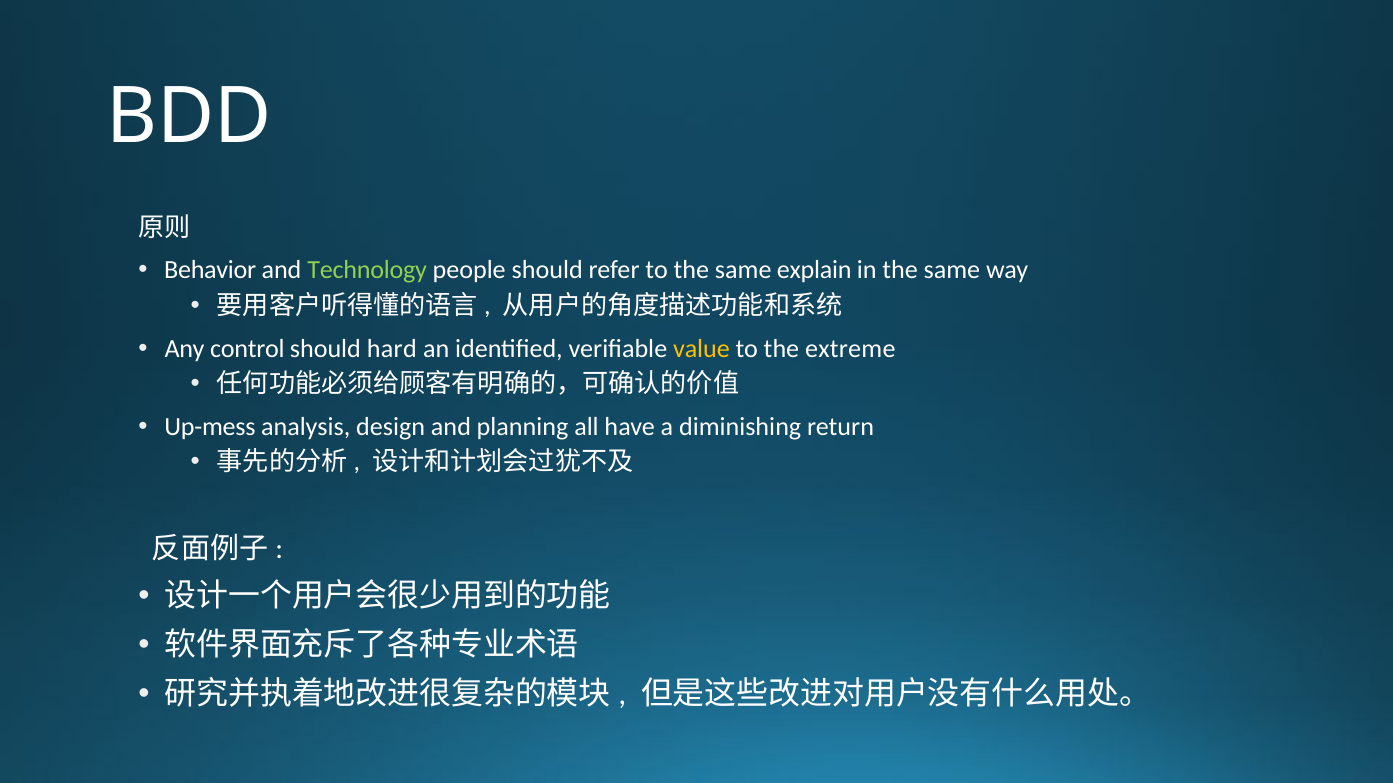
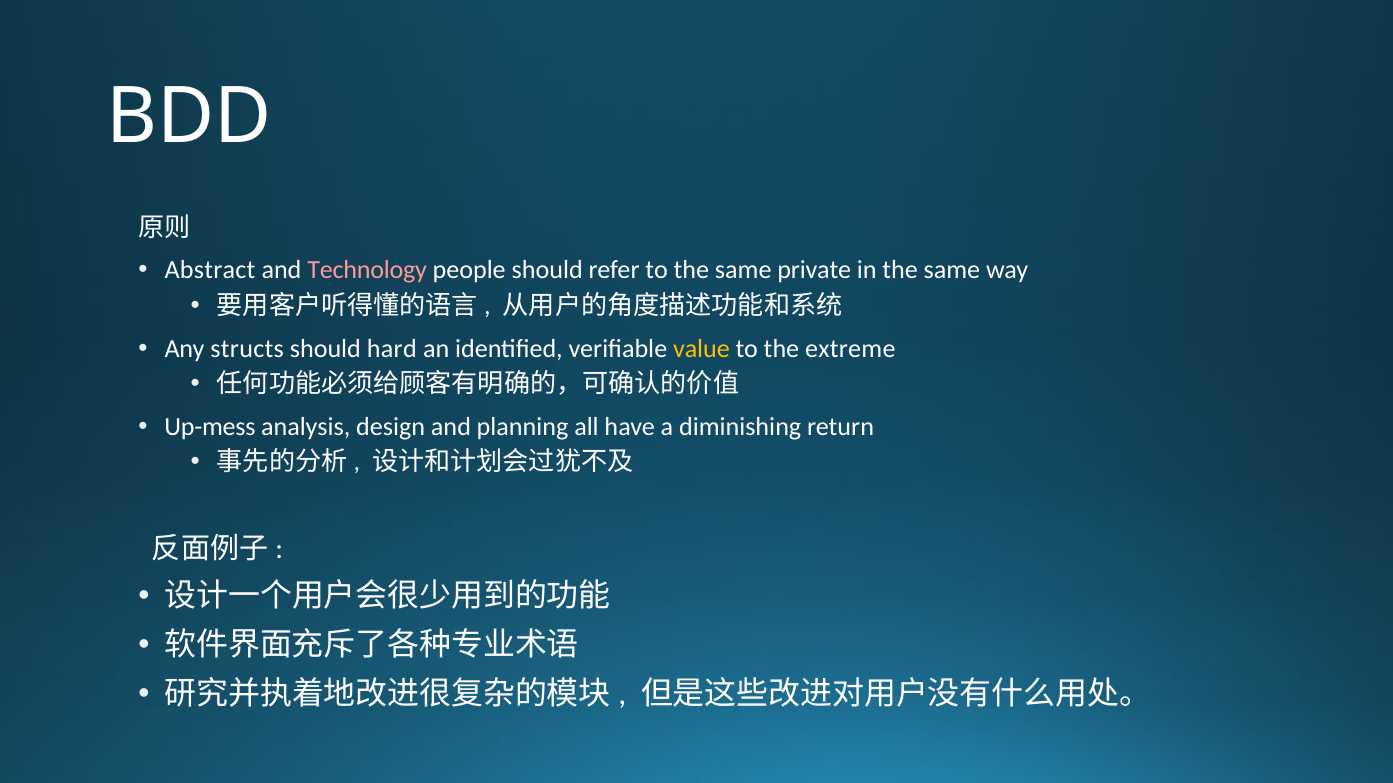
Behavior: Behavior -> Abstract
Technology colour: light green -> pink
explain: explain -> private
control: control -> structs
